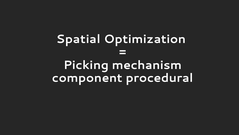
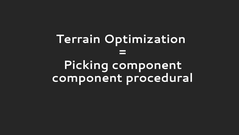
Spatial: Spatial -> Terrain
Picking mechanism: mechanism -> component
